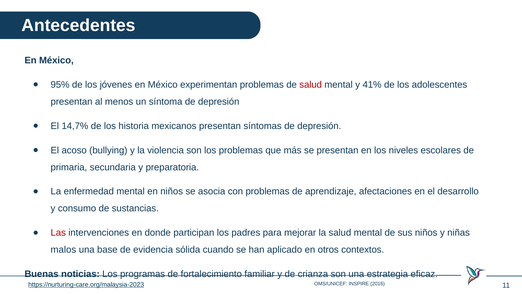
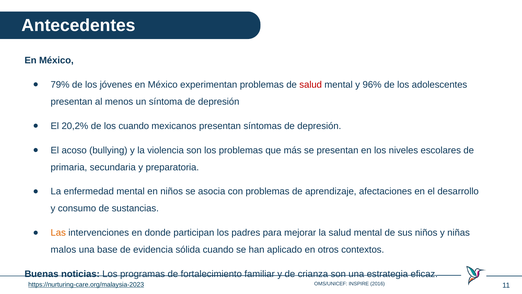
95%: 95% -> 79%
41%: 41% -> 96%
14,7%: 14,7% -> 20,2%
los historia: historia -> cuando
Las colour: red -> orange
